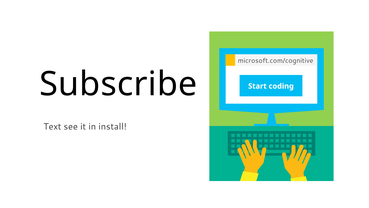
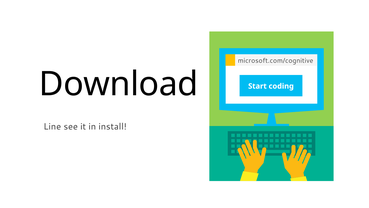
Subscribe: Subscribe -> Download
Text: Text -> Line
